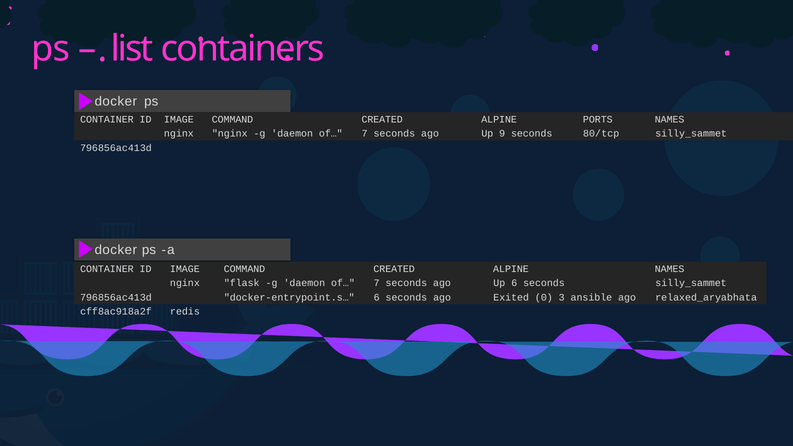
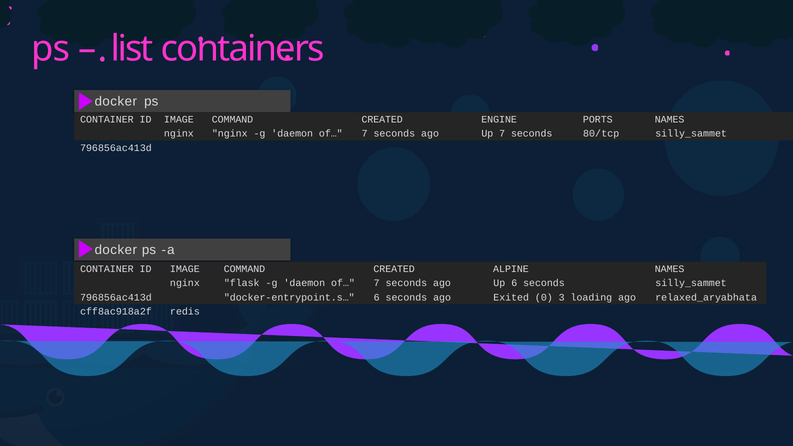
ALPINE at (499, 119): ALPINE -> ENGINE
Up 9: 9 -> 7
ansible: ansible -> loading
